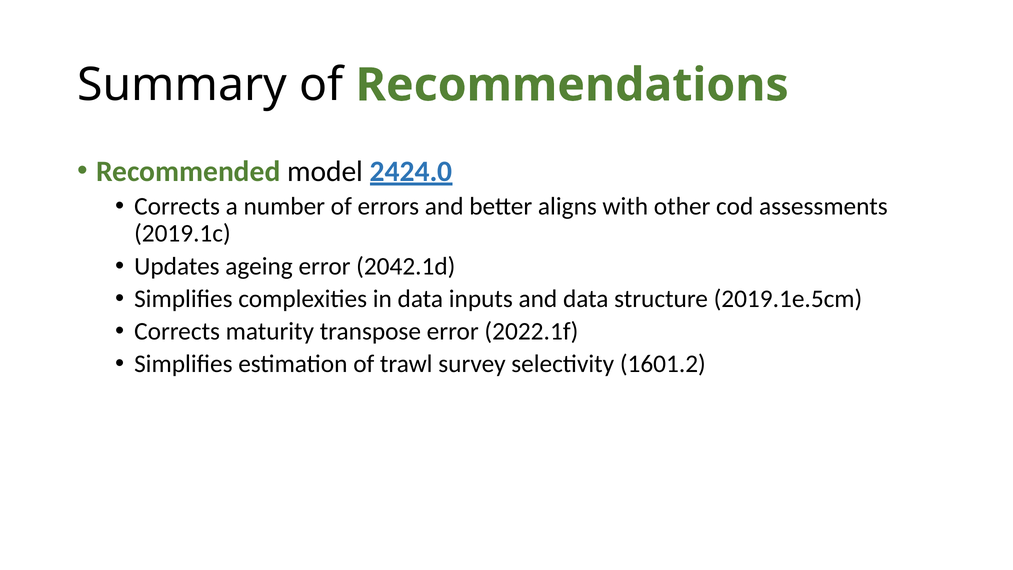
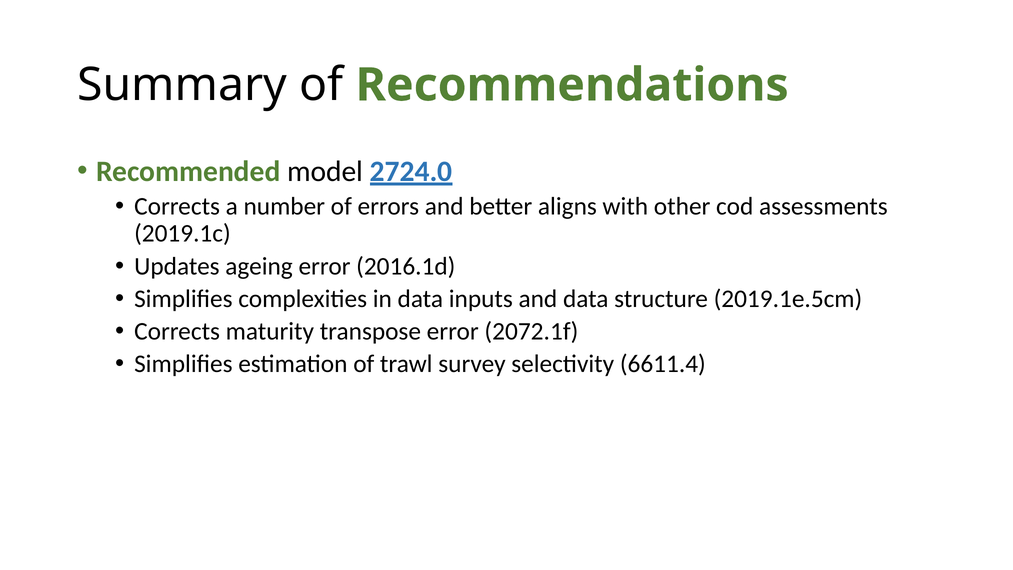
2424.0: 2424.0 -> 2724.0
2042.1d: 2042.1d -> 2016.1d
2022.1f: 2022.1f -> 2072.1f
1601.2: 1601.2 -> 6611.4
